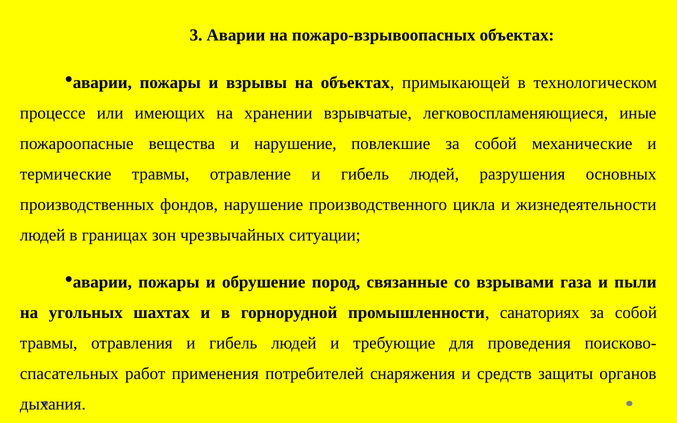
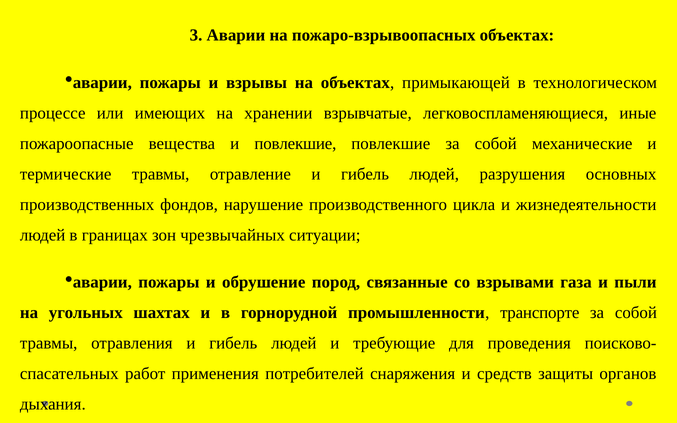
и нарушение: нарушение -> повлекшие
санаториях: санаториях -> транспорте
